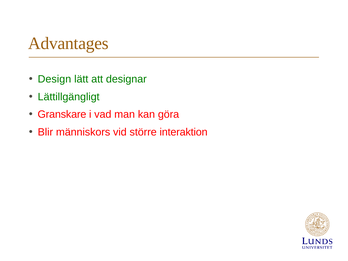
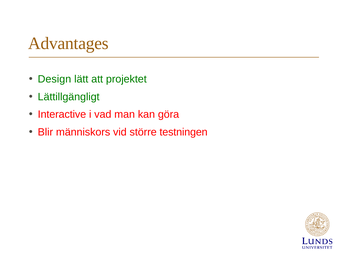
designar: designar -> projektet
Granskare: Granskare -> Interactive
interaktion: interaktion -> testningen
